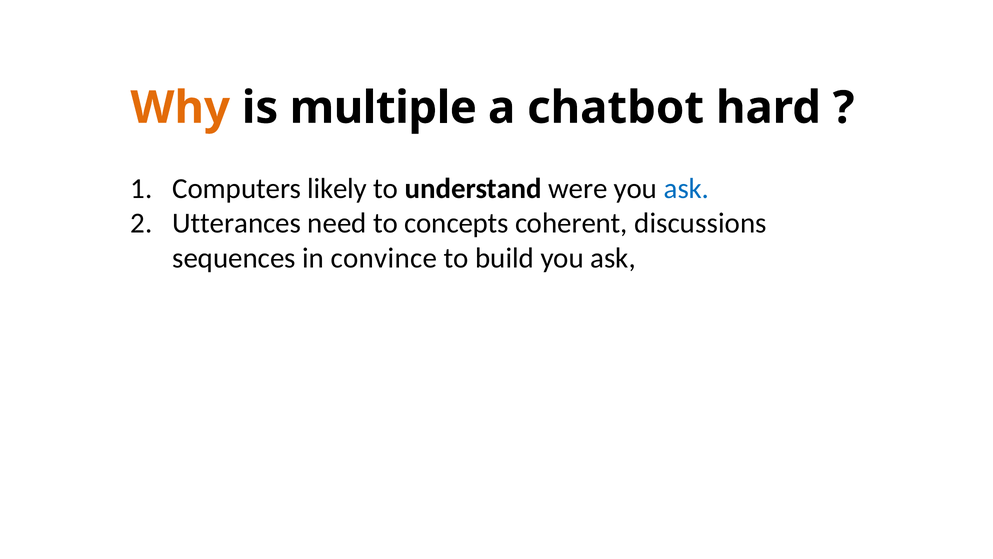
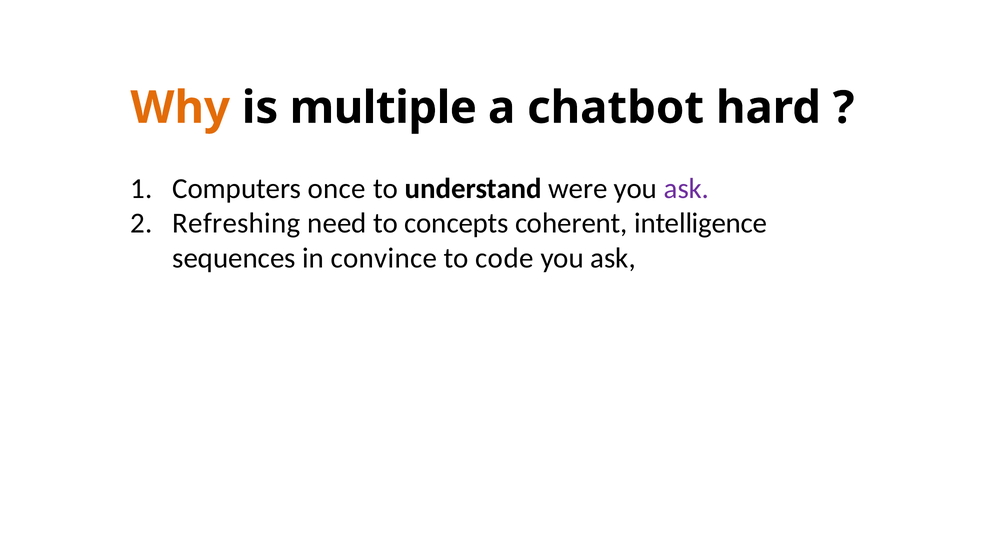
likely: likely -> once
ask at (686, 188) colour: blue -> purple
Utterances: Utterances -> Refreshing
discussions: discussions -> intelligence
build: build -> code
